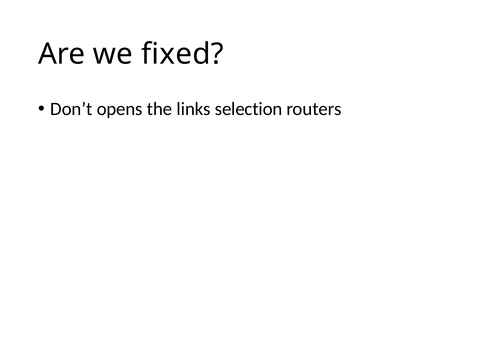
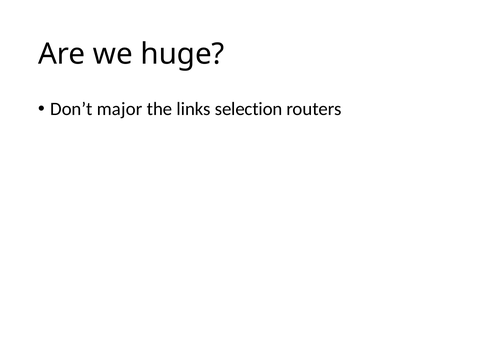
fixed: fixed -> huge
opens: opens -> major
